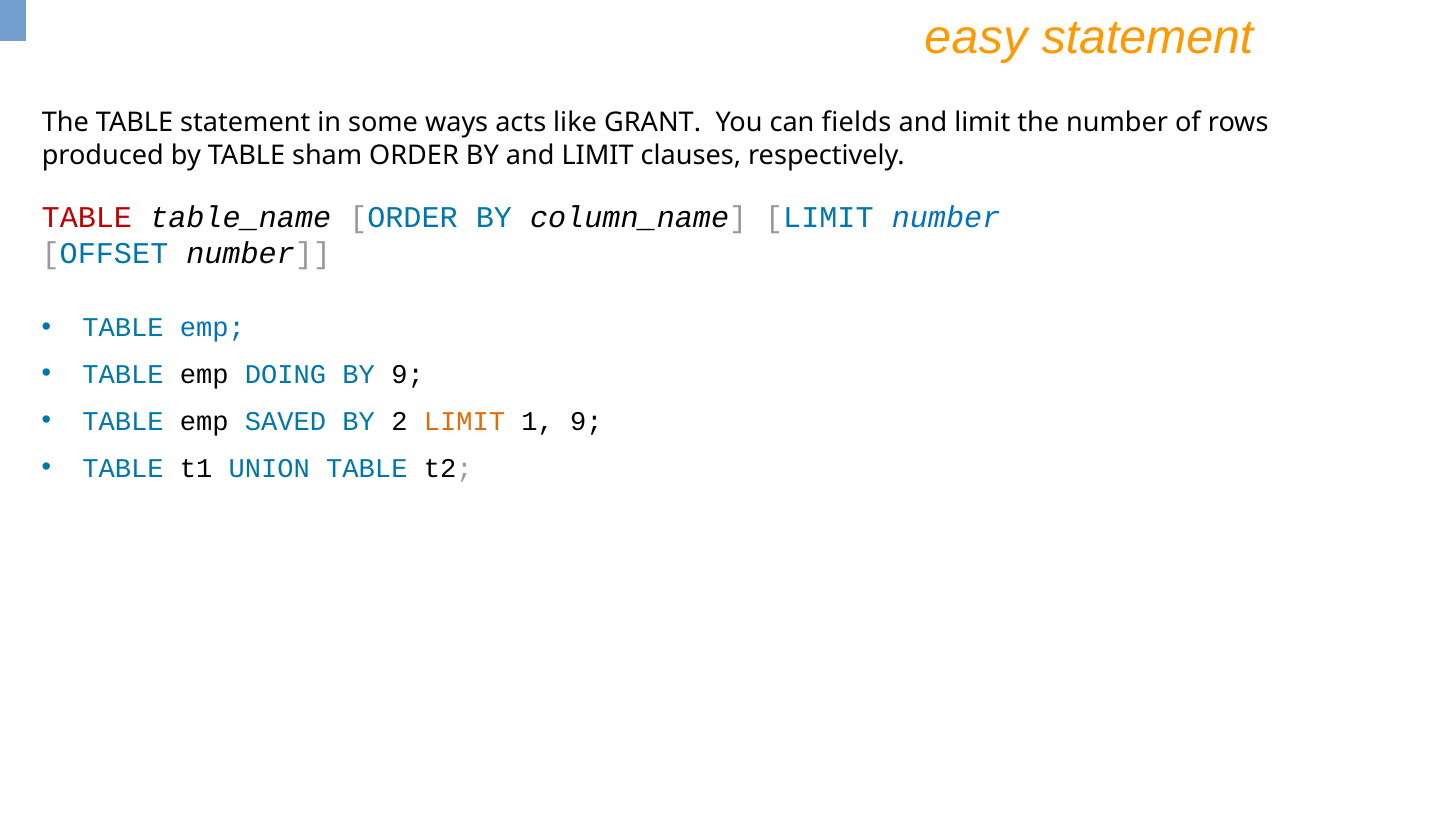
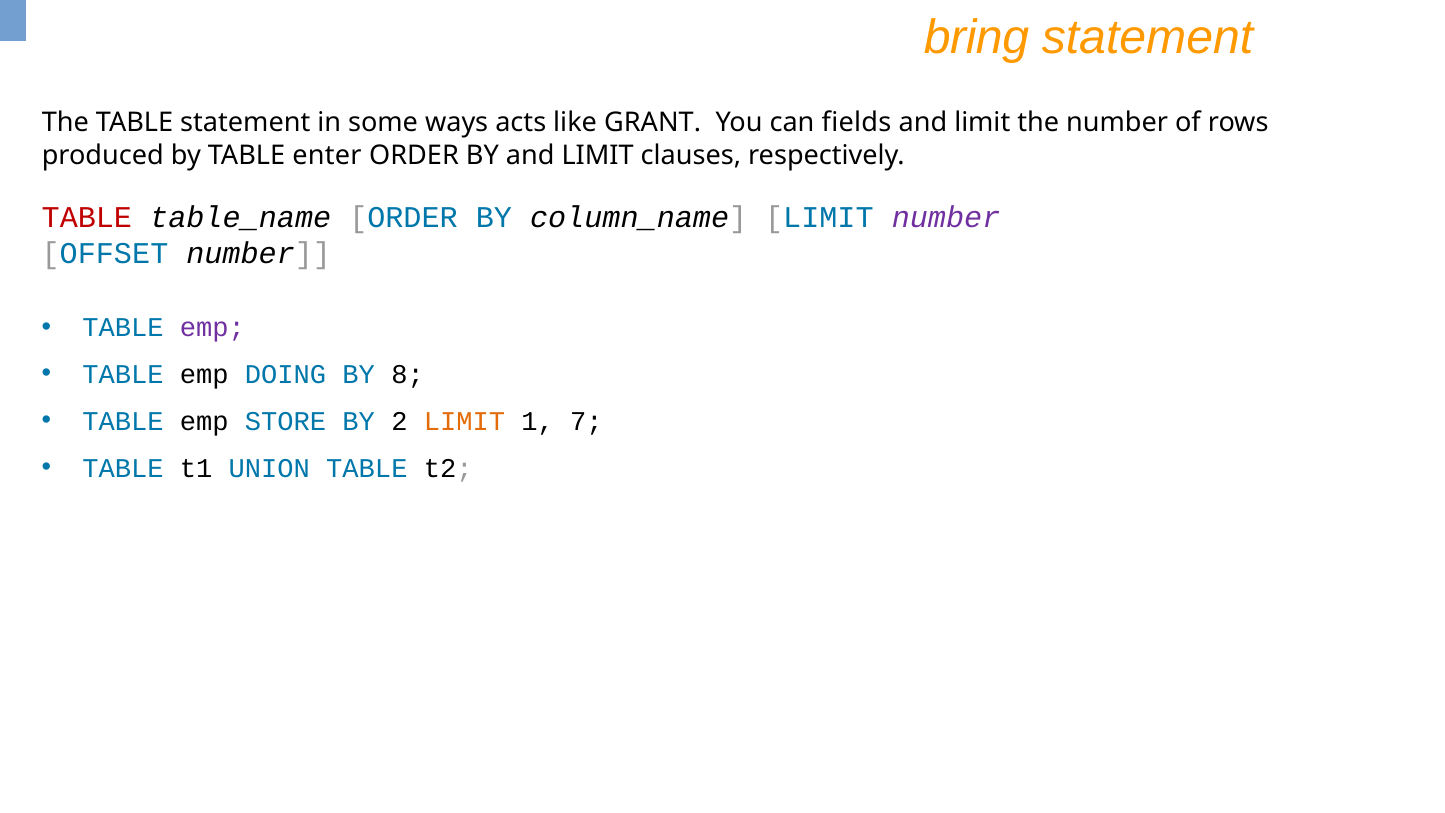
easy: easy -> bring
sham: sham -> enter
number at (946, 217) colour: blue -> purple
emp at (212, 327) colour: blue -> purple
BY 9: 9 -> 8
SAVED: SAVED -> STORE
1 9: 9 -> 7
